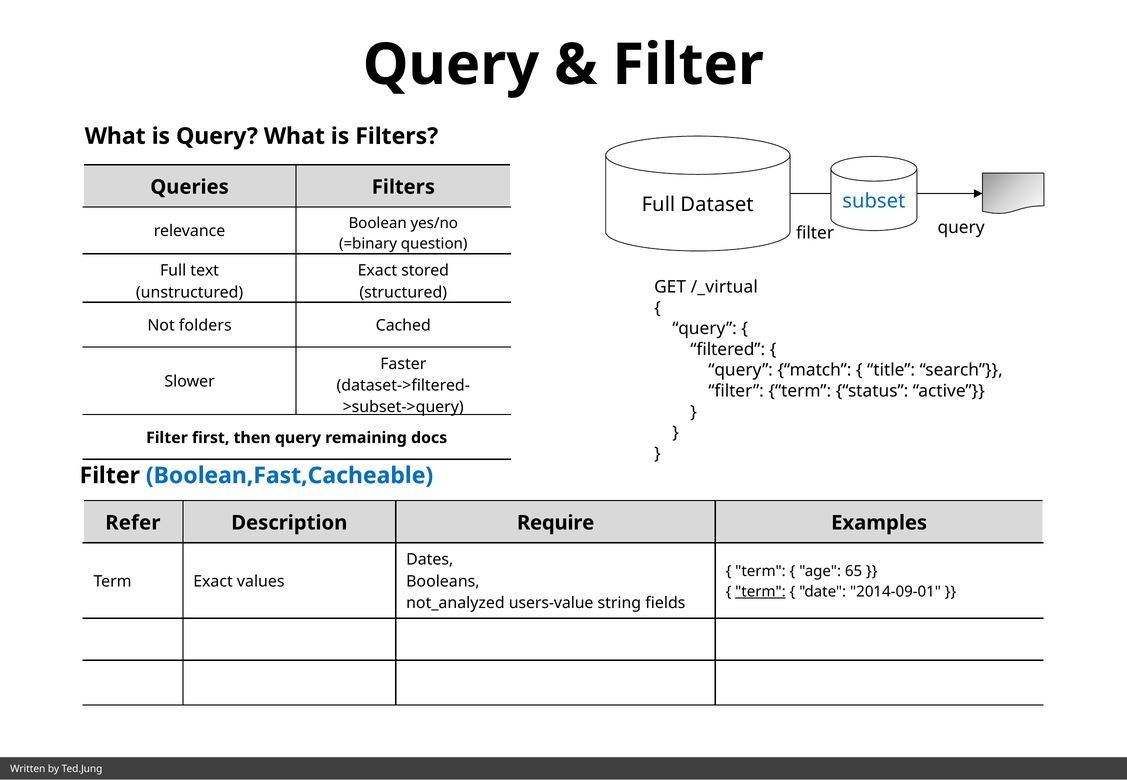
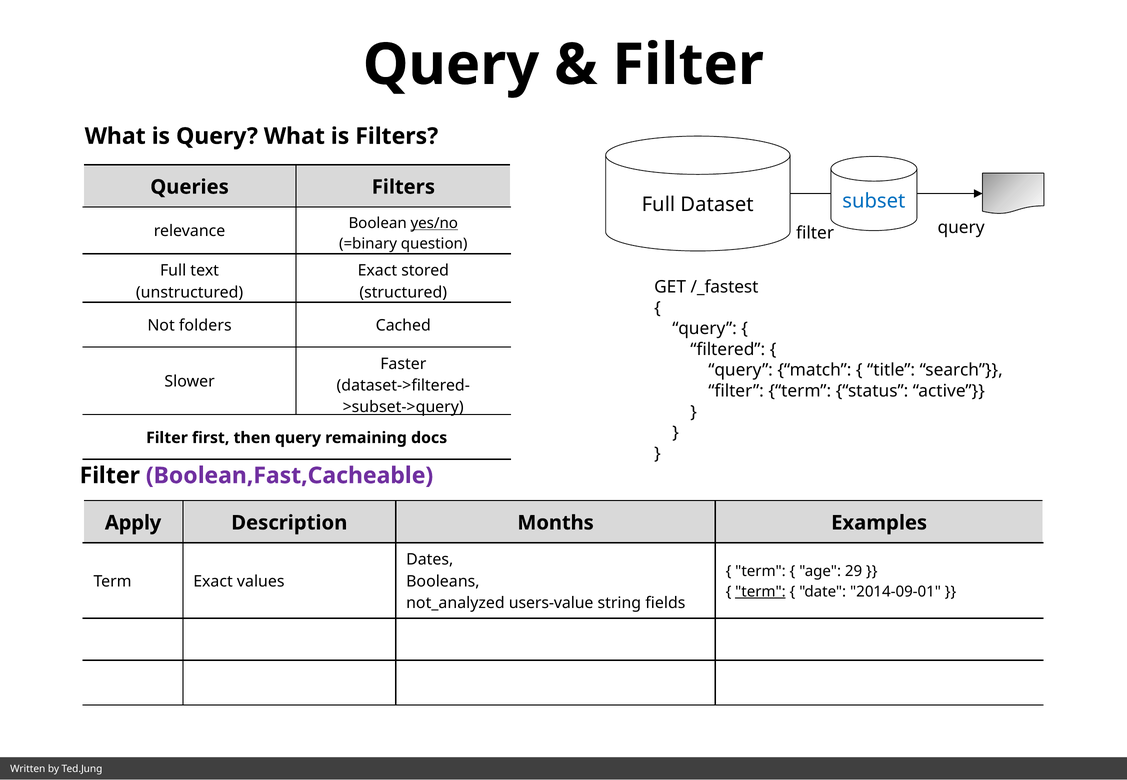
yes/no underline: none -> present
/_virtual: /_virtual -> /_fastest
Boolean,Fast,Cacheable colour: blue -> purple
Refer: Refer -> Apply
Require: Require -> Months
65: 65 -> 29
